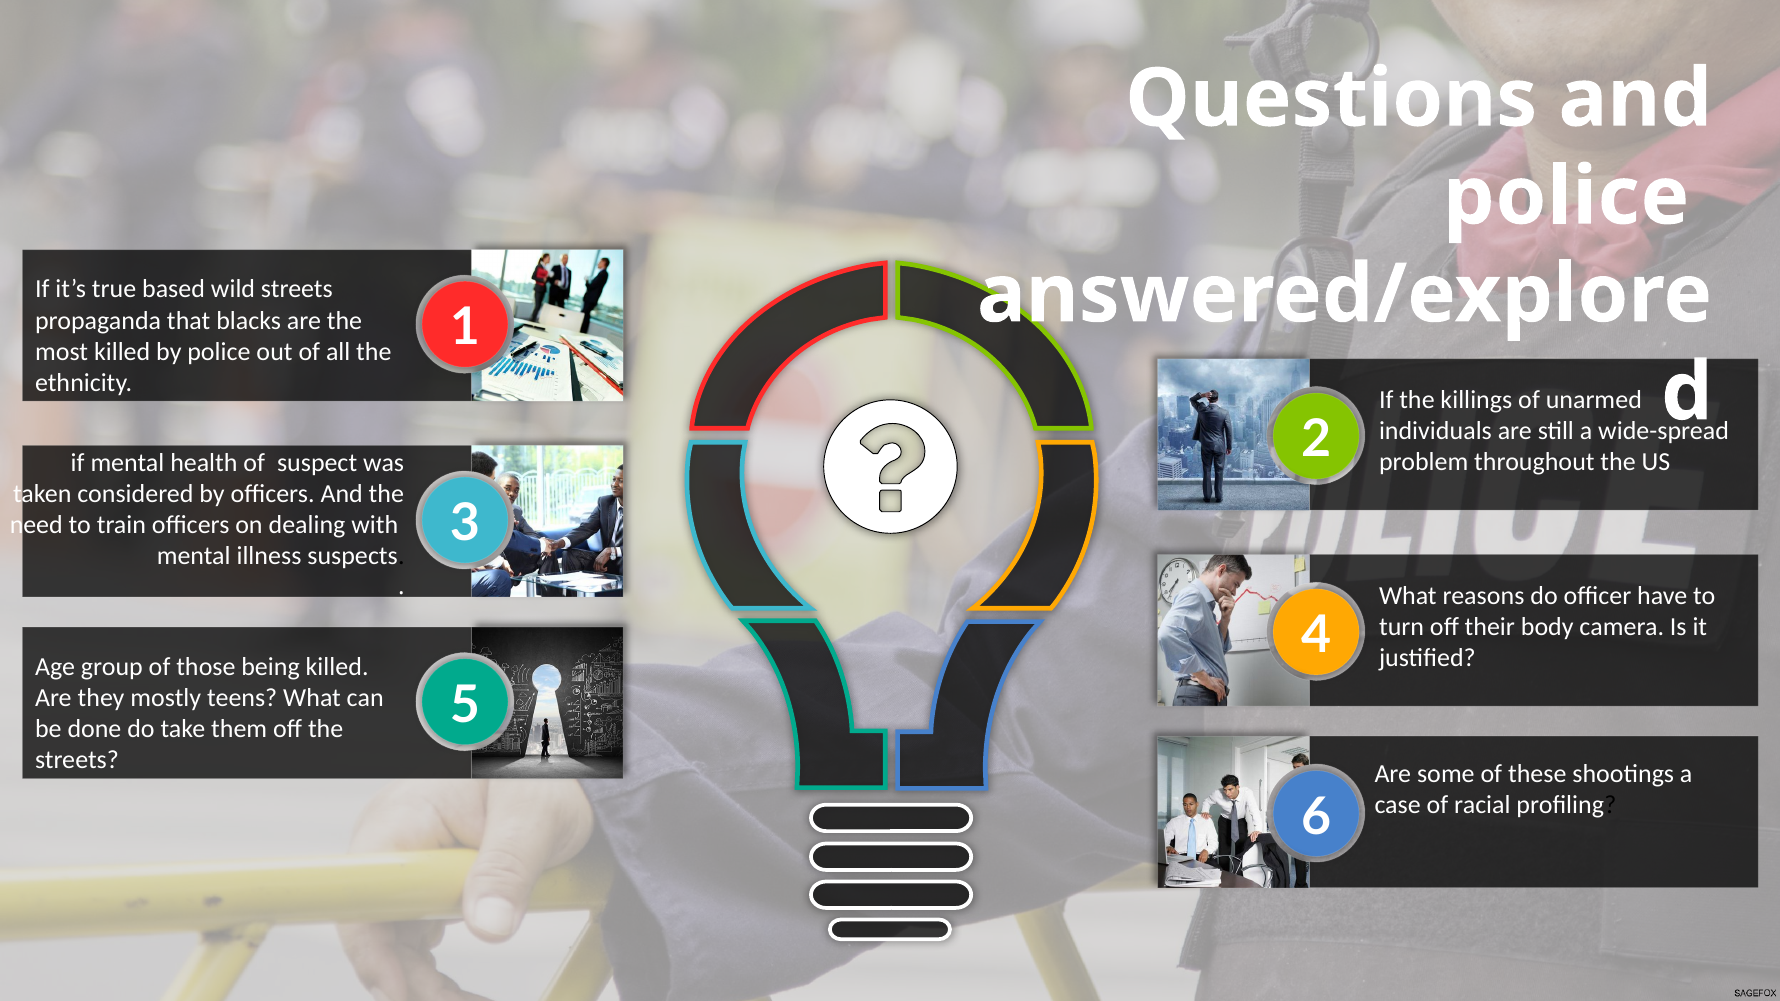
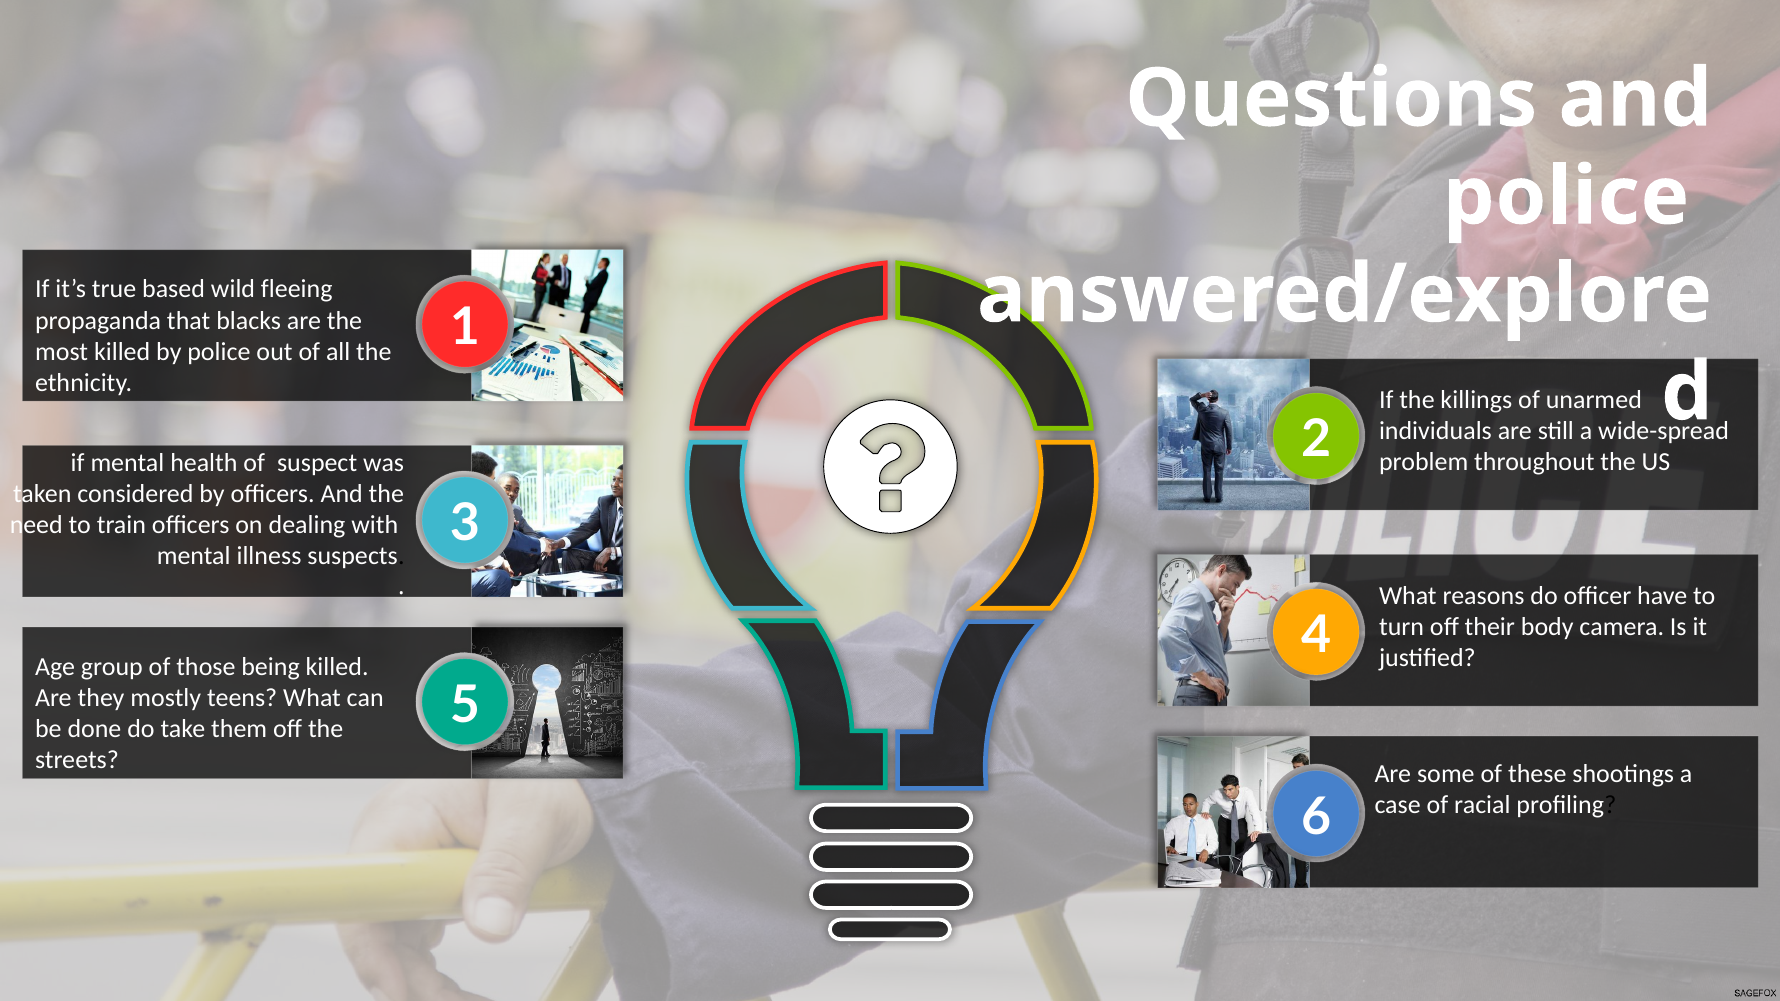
wild streets: streets -> fleeing
